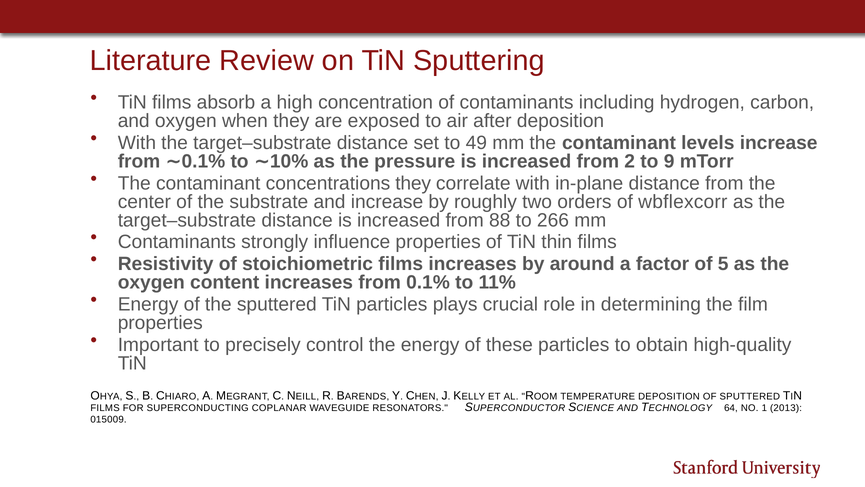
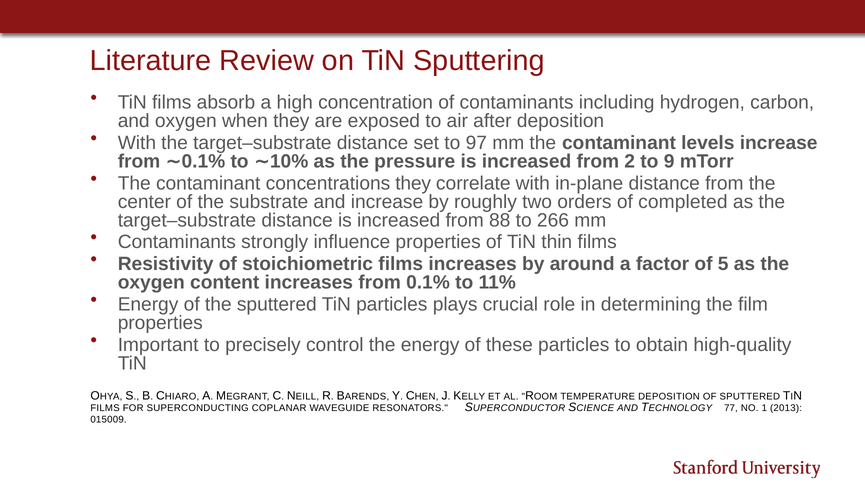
49: 49 -> 97
wbflexcorr: wbflexcorr -> completed
64: 64 -> 77
